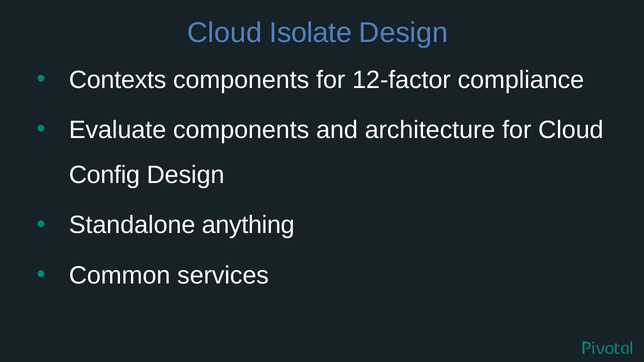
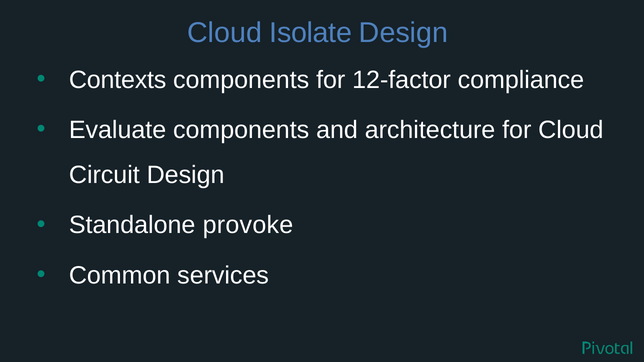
Config: Config -> Circuit
anything: anything -> provoke
